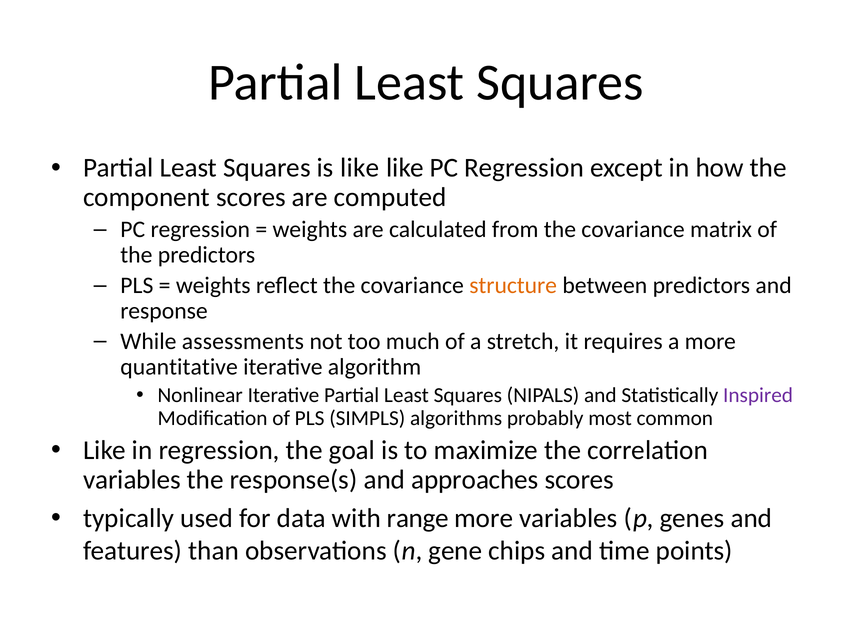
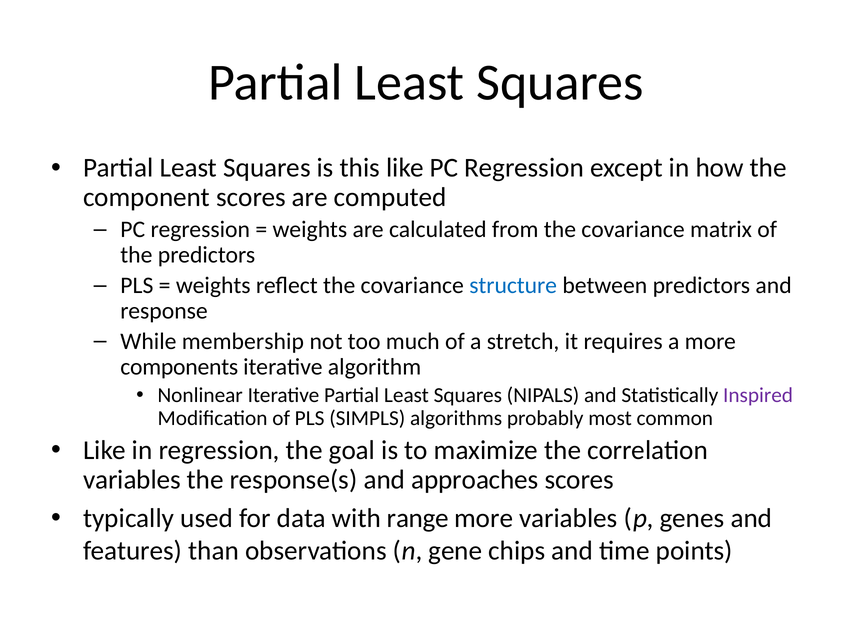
is like: like -> this
structure colour: orange -> blue
assessments: assessments -> membership
quantitative: quantitative -> components
